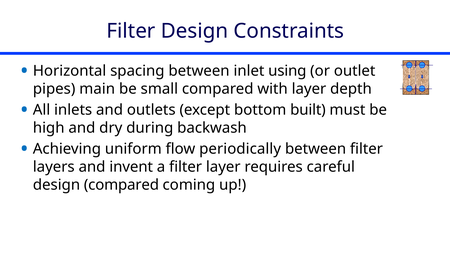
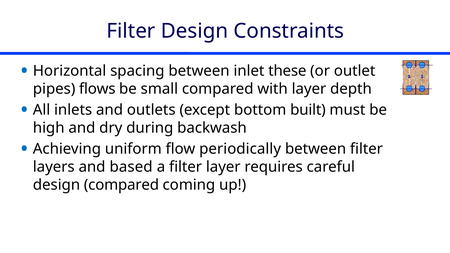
using: using -> these
main: main -> flows
invent: invent -> based
